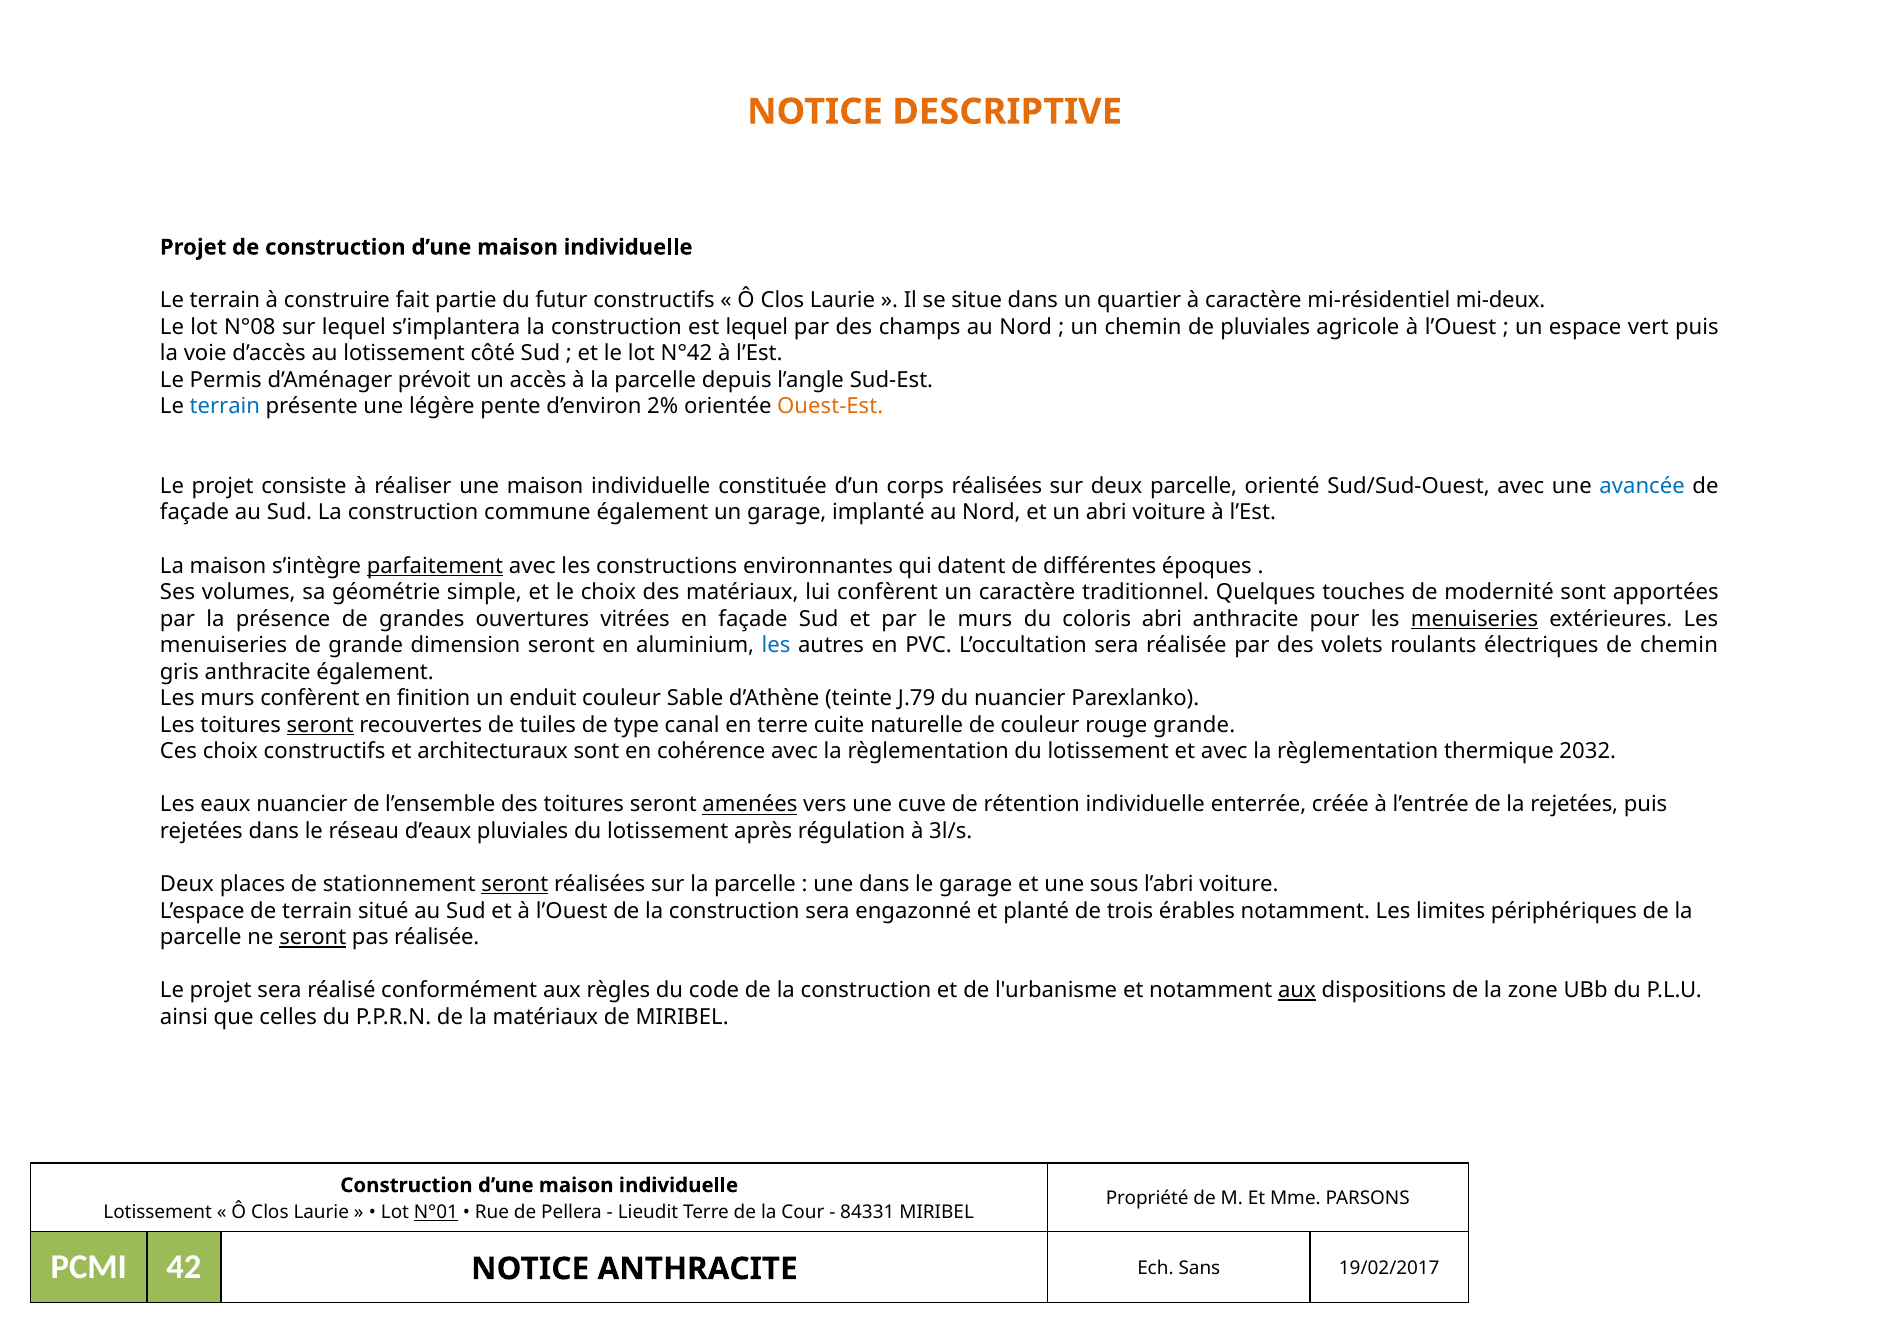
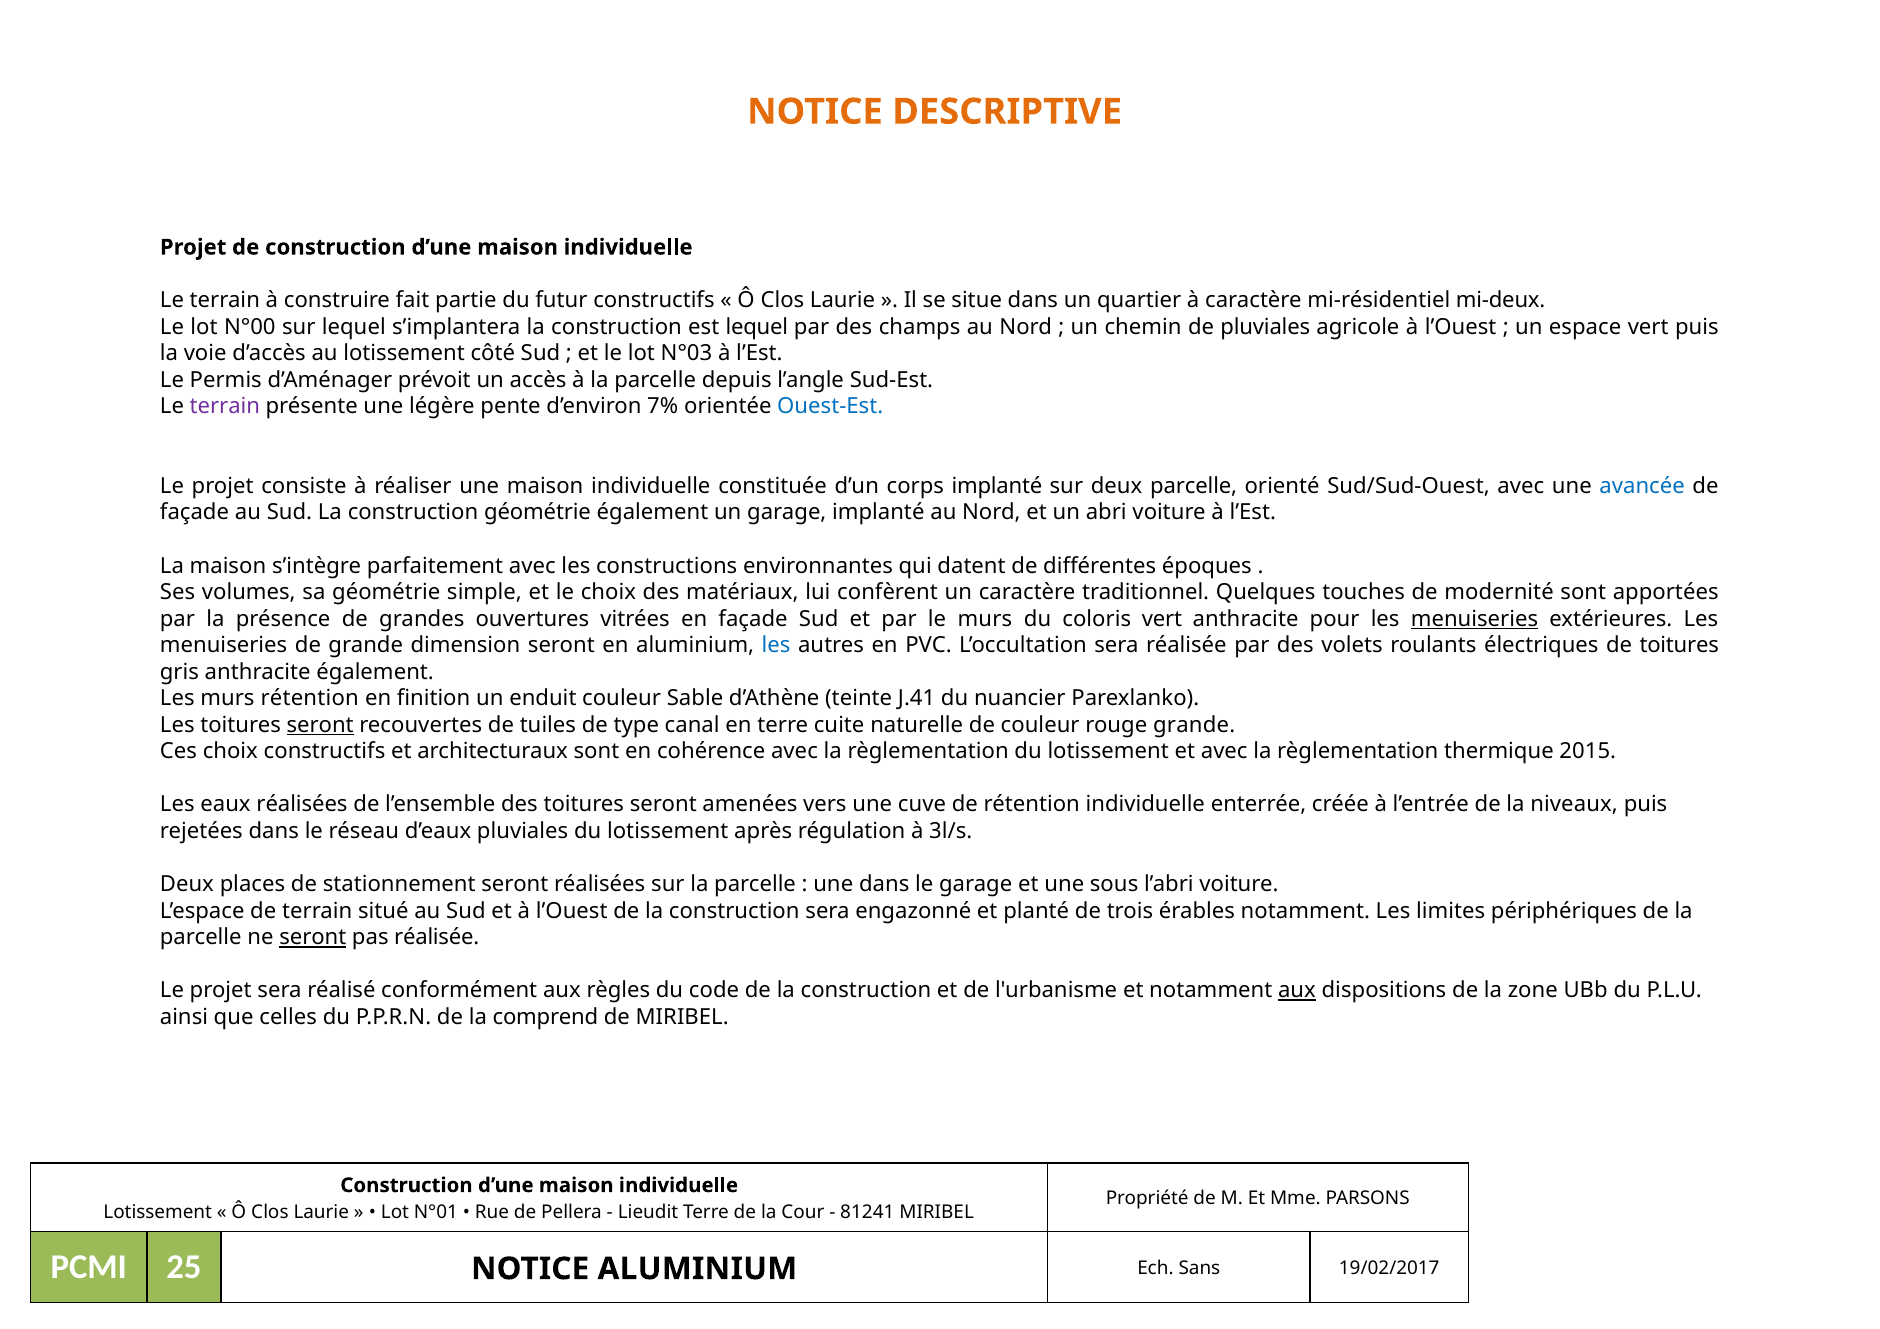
N°08: N°08 -> N°00
N°42: N°42 -> N°03
terrain at (225, 406) colour: blue -> purple
2%: 2% -> 7%
Ouest-Est colour: orange -> blue
corps réalisées: réalisées -> implanté
construction commune: commune -> géométrie
parfaitement underline: present -> none
coloris abri: abri -> vert
de chemin: chemin -> toitures
murs confèrent: confèrent -> rétention
J.79: J.79 -> J.41
2032: 2032 -> 2015
eaux nuancier: nuancier -> réalisées
amenées underline: present -> none
la rejetées: rejetées -> niveaux
seront at (515, 884) underline: present -> none
la matériaux: matériaux -> comprend
N°01 underline: present -> none
84331: 84331 -> 81241
42: 42 -> 25
NOTICE ANTHRACITE: ANTHRACITE -> ALUMINIUM
